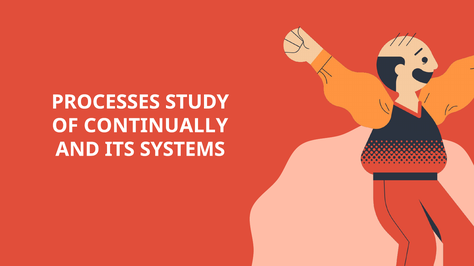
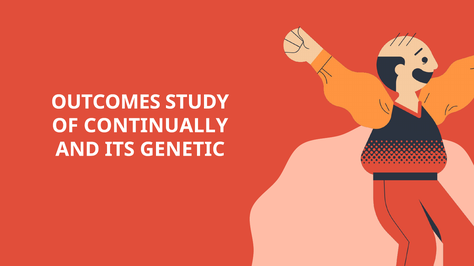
PROCESSES: PROCESSES -> OUTCOMES
SYSTEMS: SYSTEMS -> GENETIC
